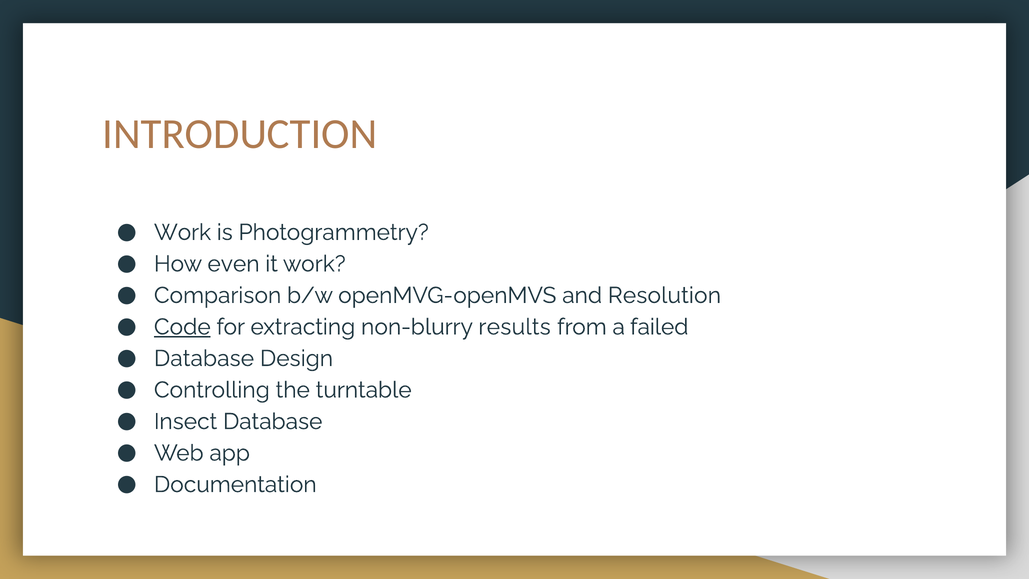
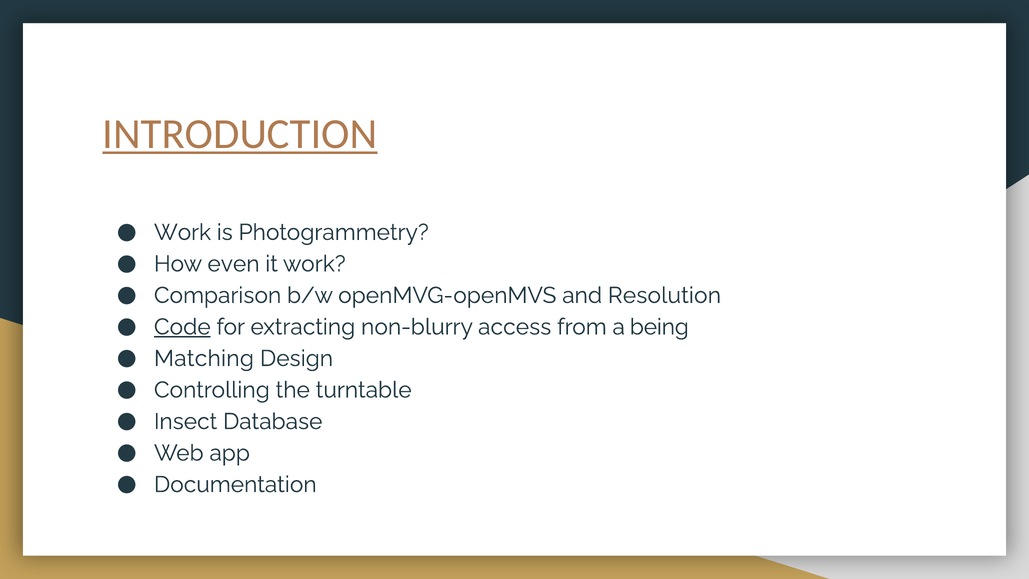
INTRODUCTION underline: none -> present
results: results -> access
failed: failed -> being
Database at (204, 358): Database -> Matching
